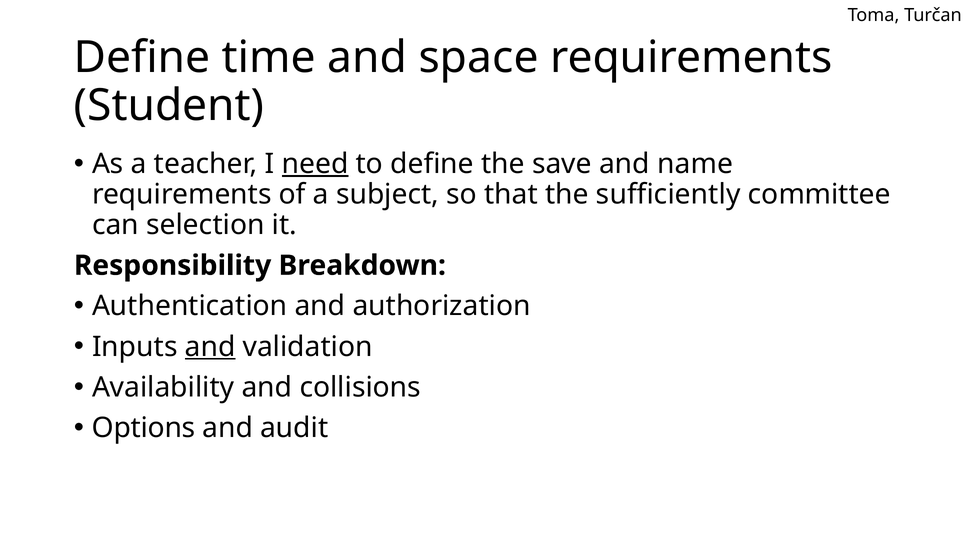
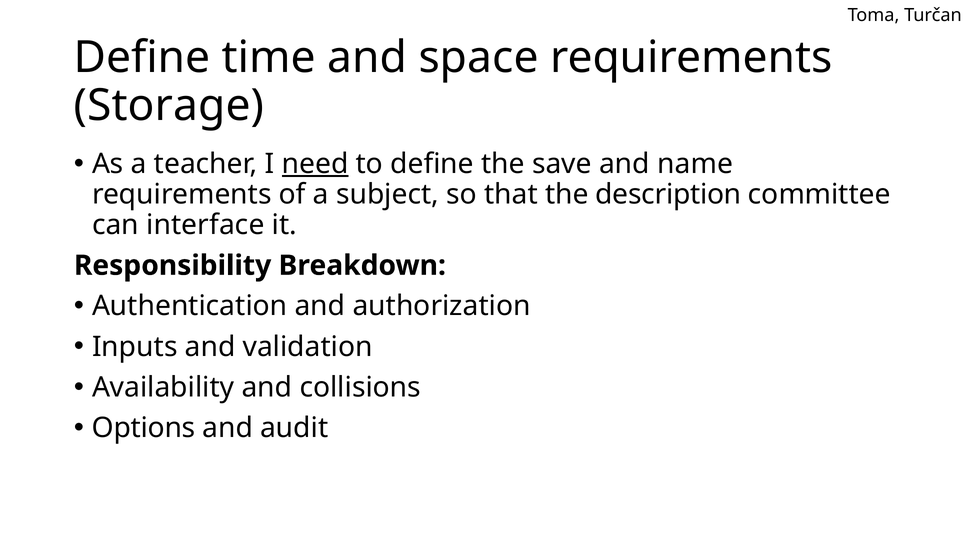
Student: Student -> Storage
sufficiently: sufficiently -> description
selection: selection -> interface
and at (210, 347) underline: present -> none
